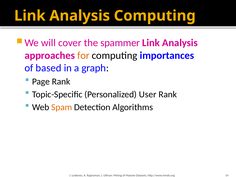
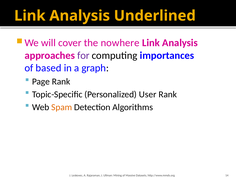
Analysis Computing: Computing -> Underlined
spammer: spammer -> nowhere
for colour: orange -> purple
